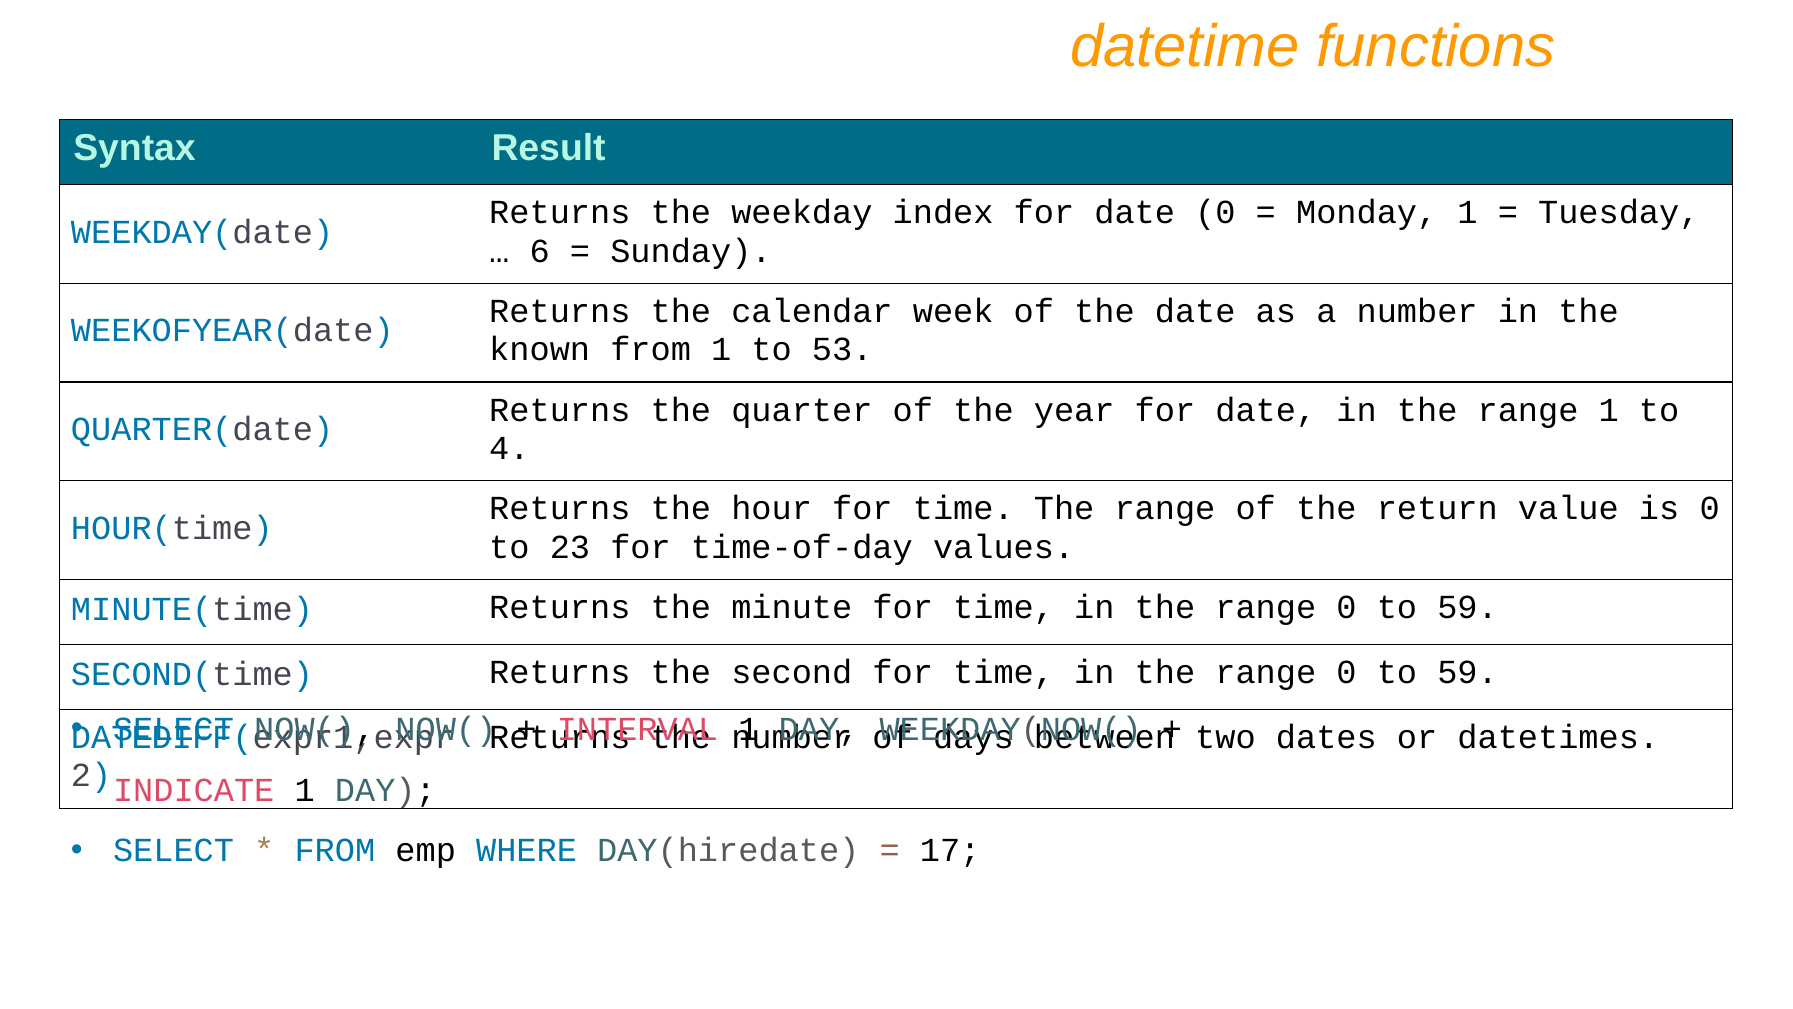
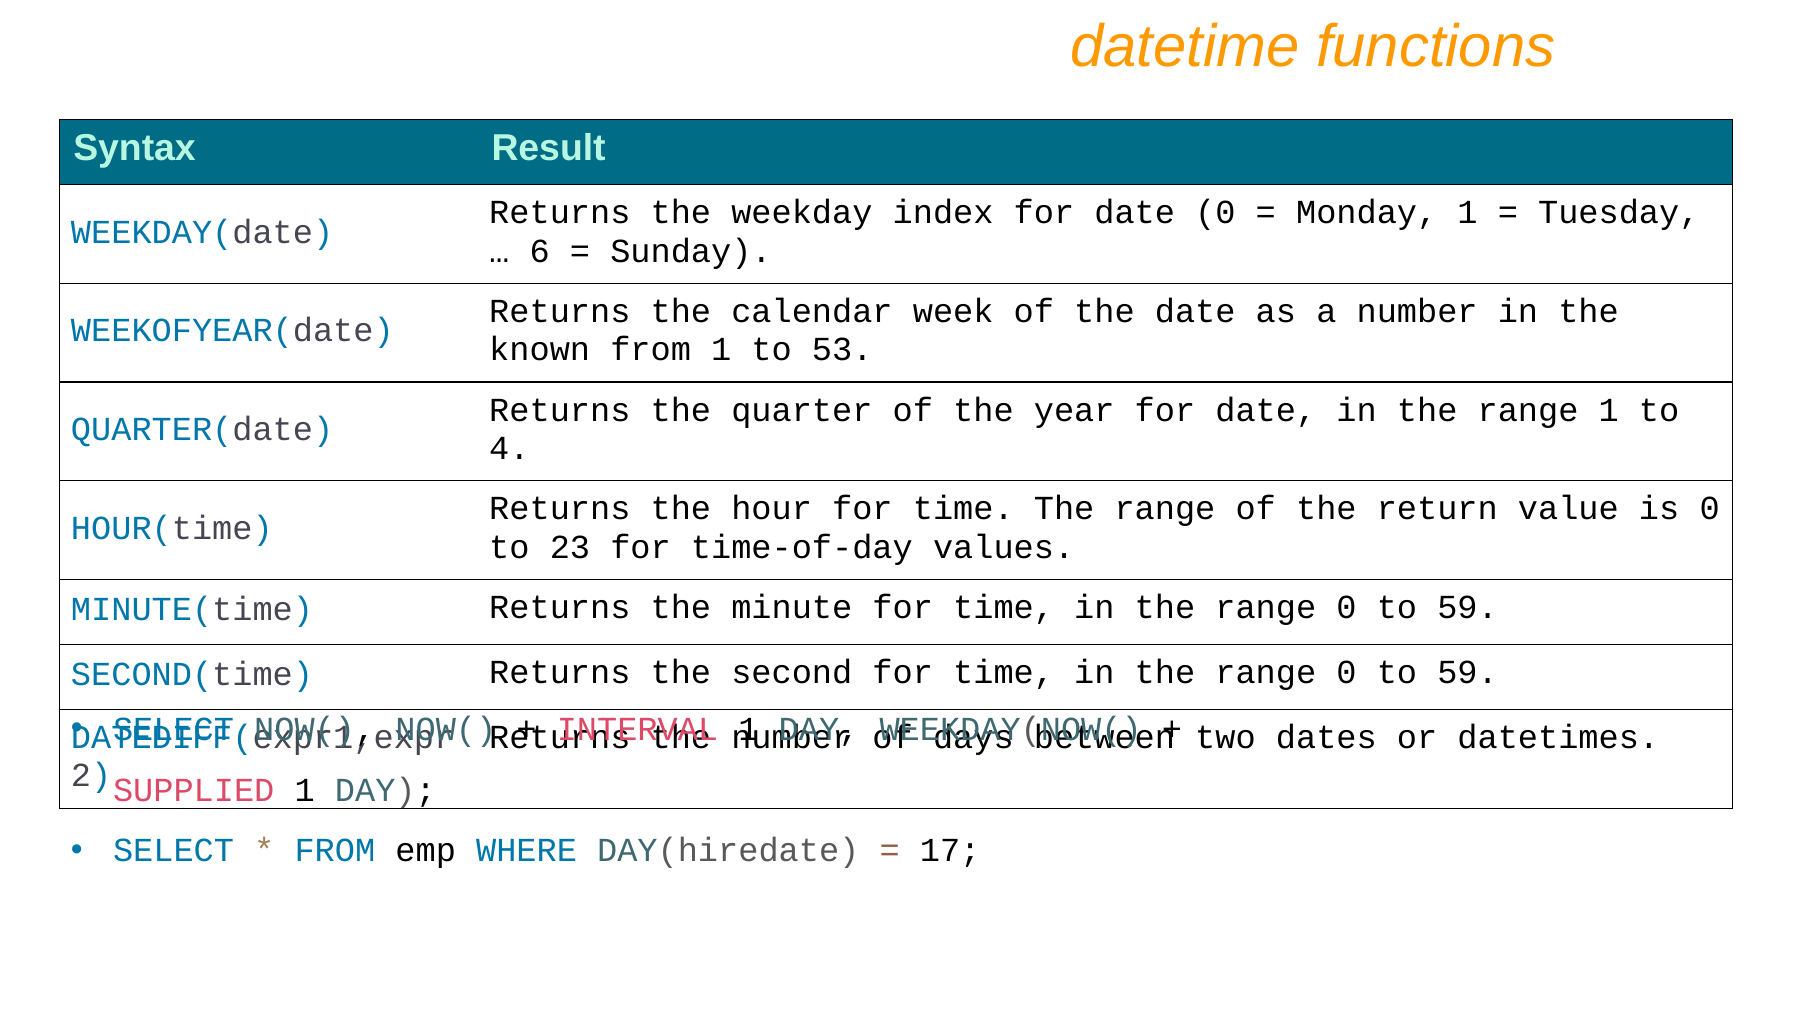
INDICATE: INDICATE -> SUPPLIED
